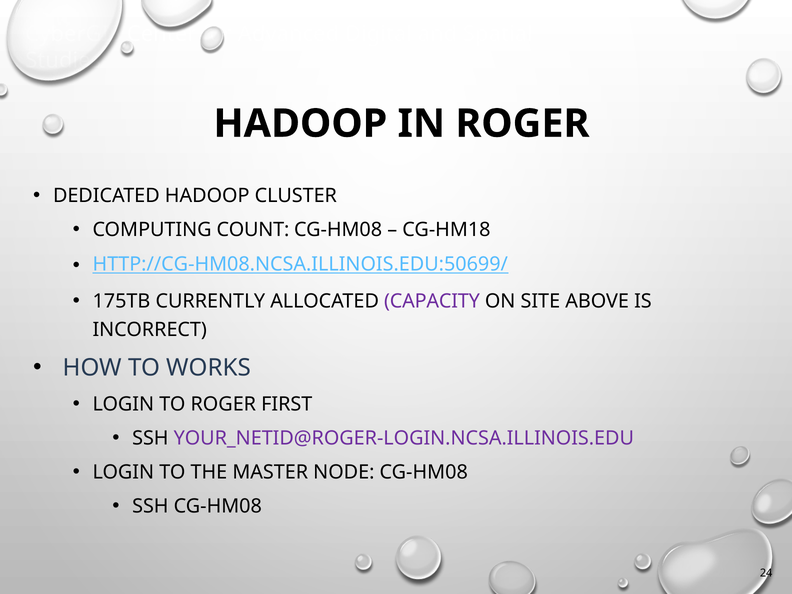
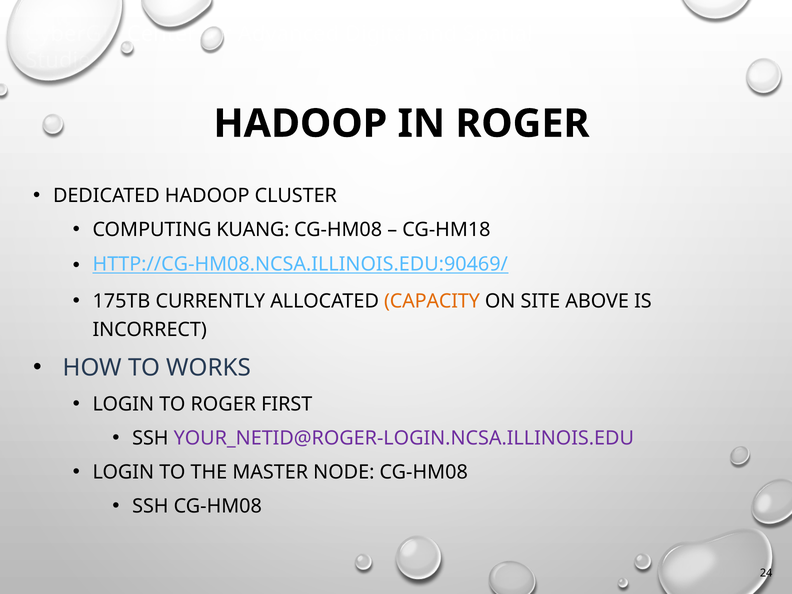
COUNT: COUNT -> KUANG
HTTP://CG-HM08.NCSA.ILLINOIS.EDU:50699/: HTTP://CG-HM08.NCSA.ILLINOIS.EDU:50699/ -> HTTP://CG-HM08.NCSA.ILLINOIS.EDU:90469/
CAPACITY colour: purple -> orange
